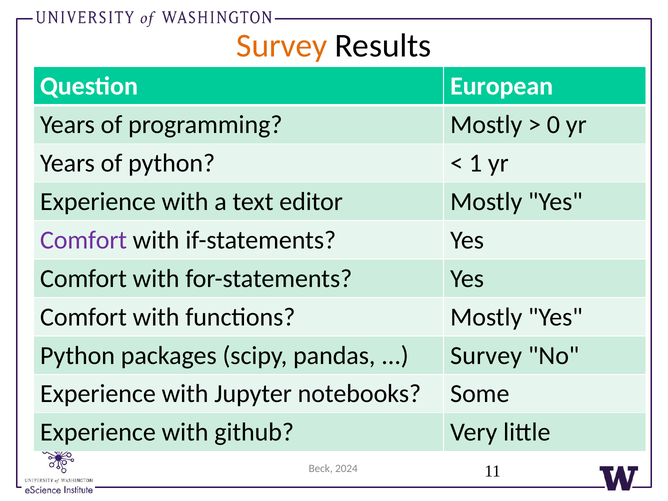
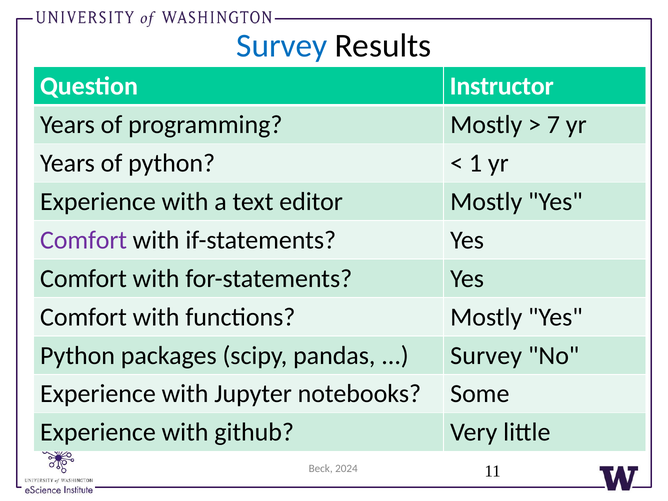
Survey at (282, 46) colour: orange -> blue
European: European -> Instructor
0: 0 -> 7
